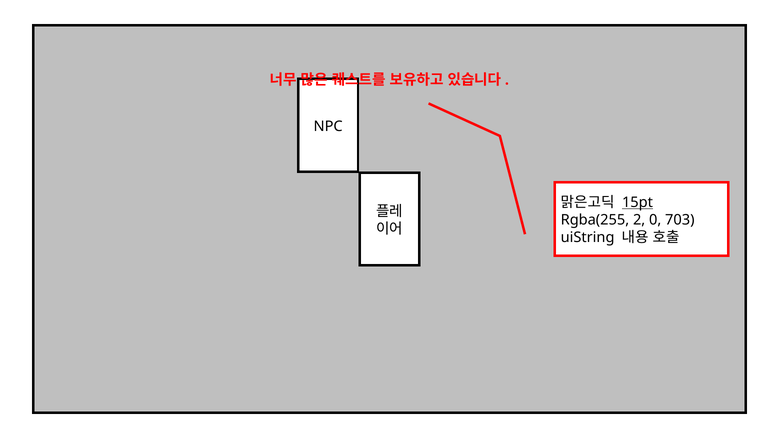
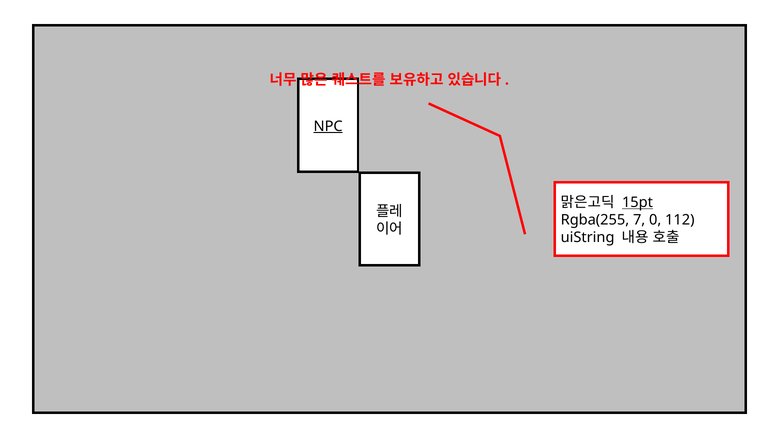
NPC underline: none -> present
2: 2 -> 7
703: 703 -> 112
